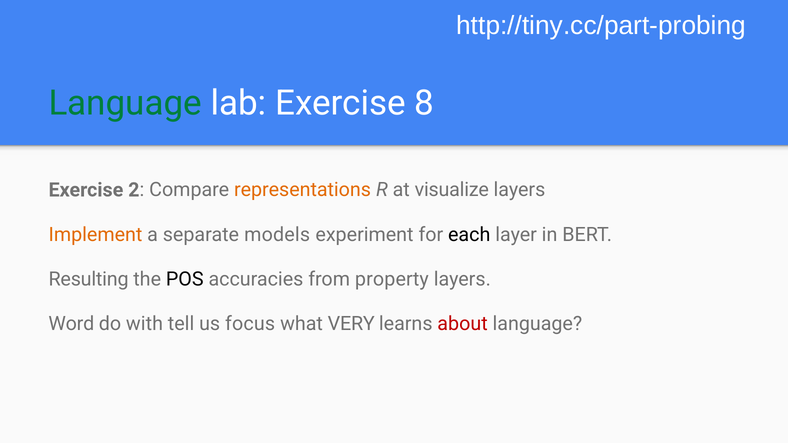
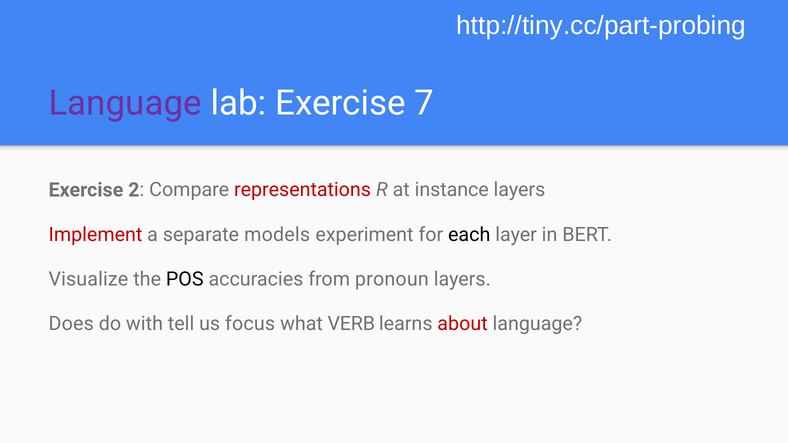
Language at (125, 103) colour: green -> purple
8: 8 -> 7
representations colour: orange -> red
visualize: visualize -> instance
Implement colour: orange -> red
Resulting: Resulting -> Visualize
property: property -> pronoun
Word: Word -> Does
VERY: VERY -> VERB
